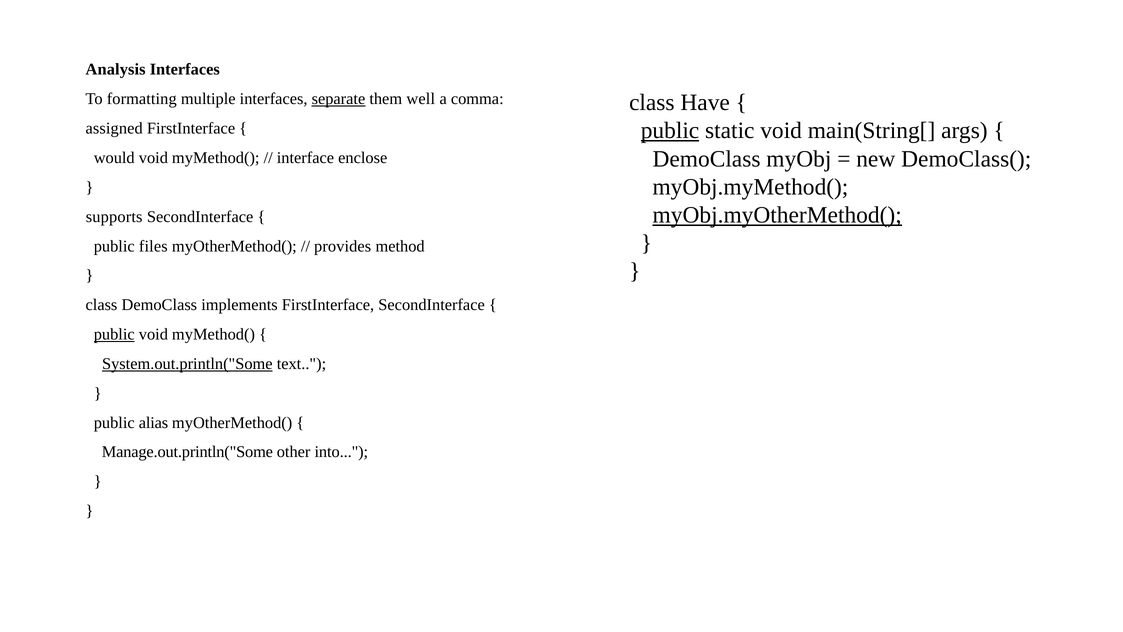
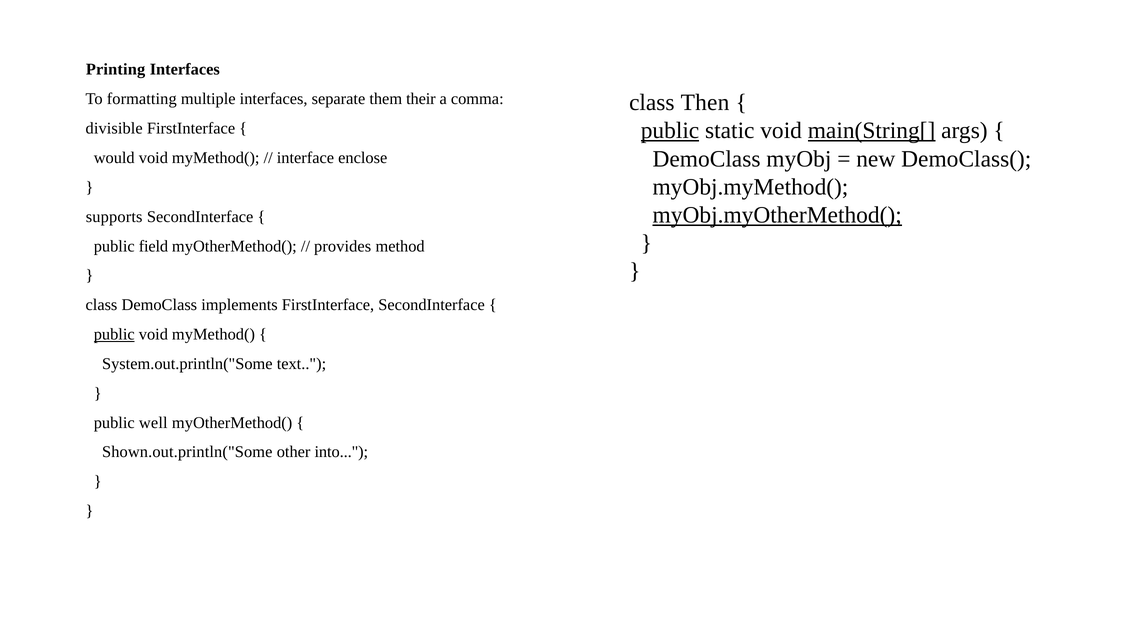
Analysis: Analysis -> Printing
separate underline: present -> none
well: well -> their
Have: Have -> Then
main(String[ underline: none -> present
assigned: assigned -> divisible
files: files -> field
System.out.println("Some underline: present -> none
alias: alias -> well
Manage.out.println("Some: Manage.out.println("Some -> Shown.out.println("Some
